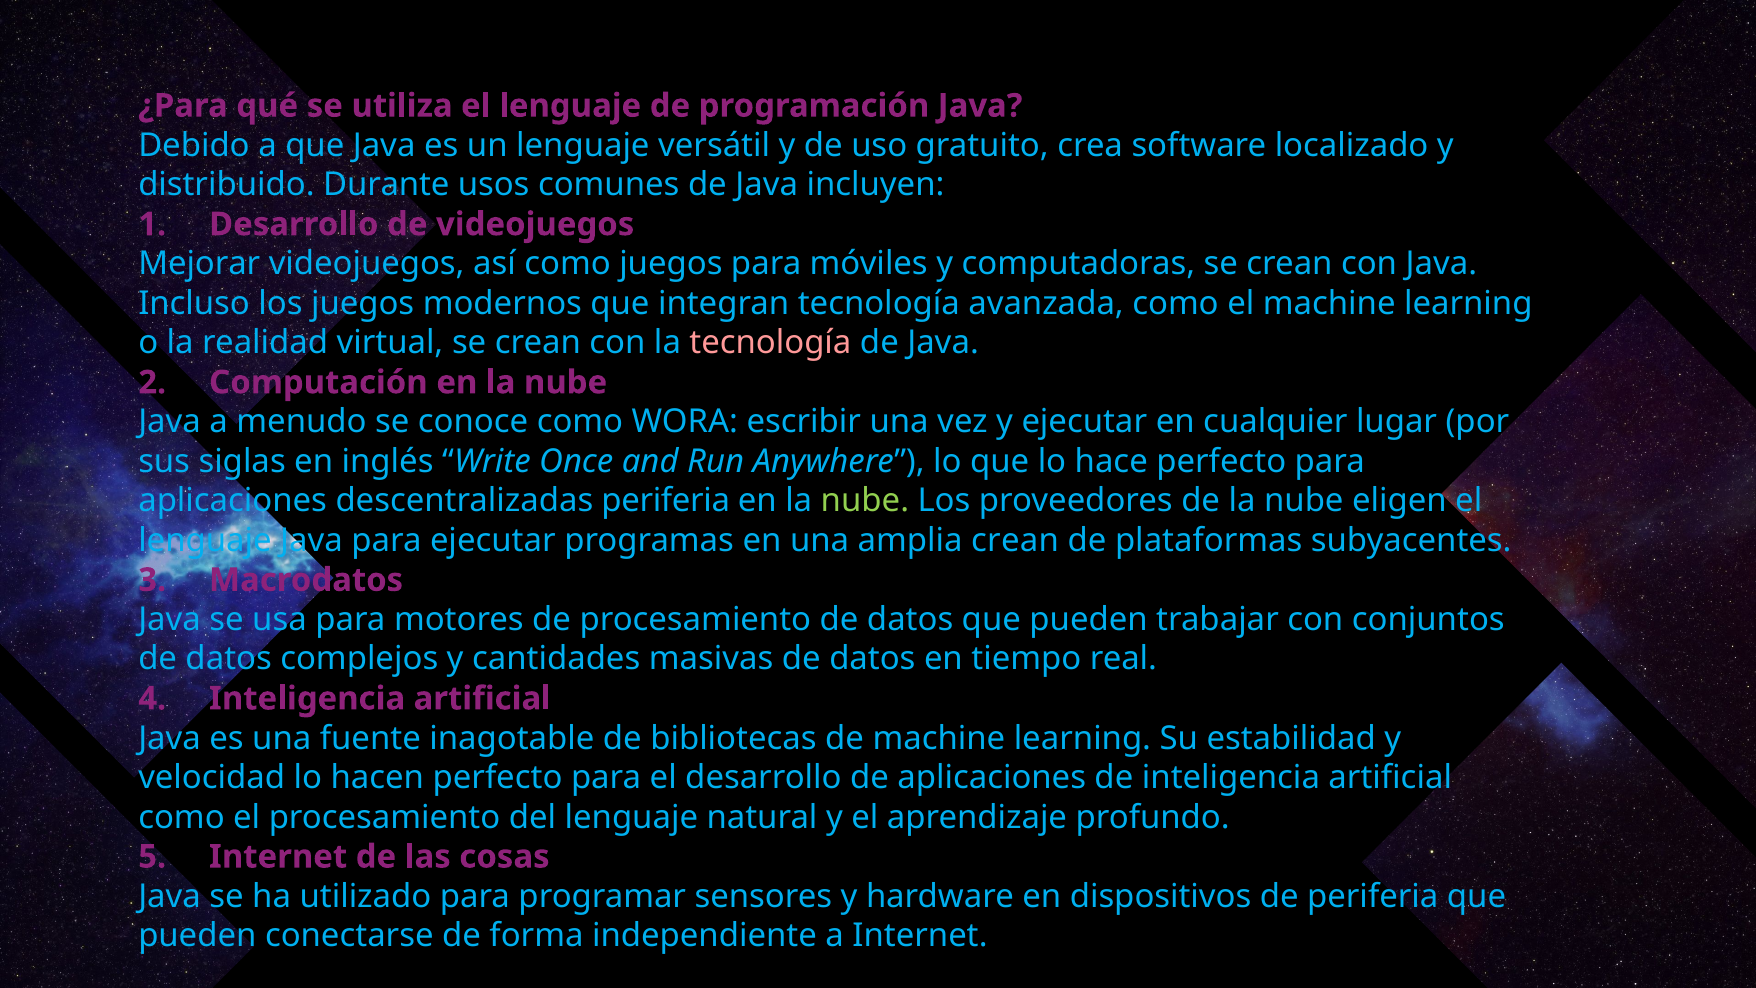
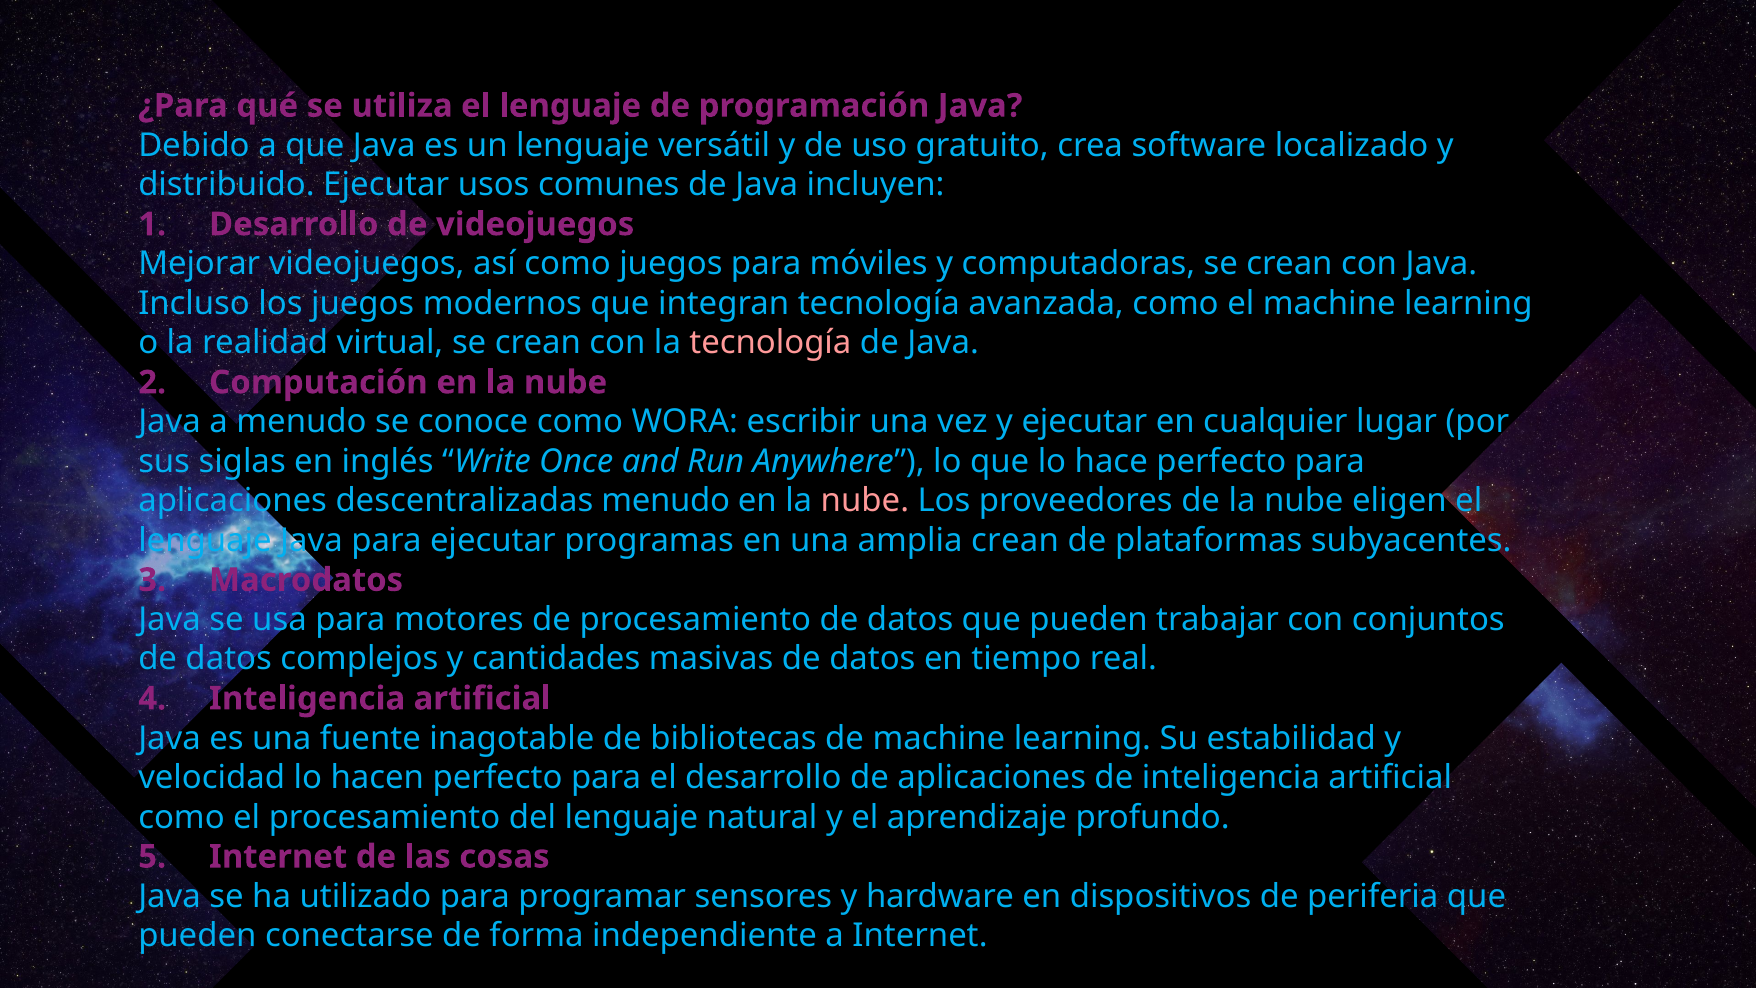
distribuido Durante: Durante -> Ejecutar
descentralizadas periferia: periferia -> menudo
nube at (865, 501) colour: light green -> pink
